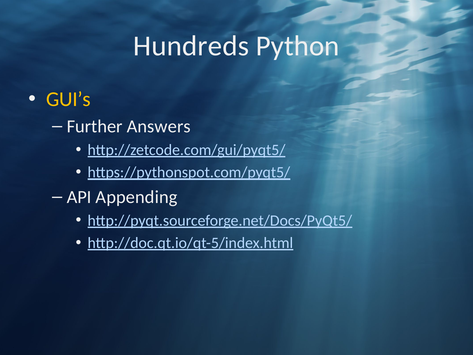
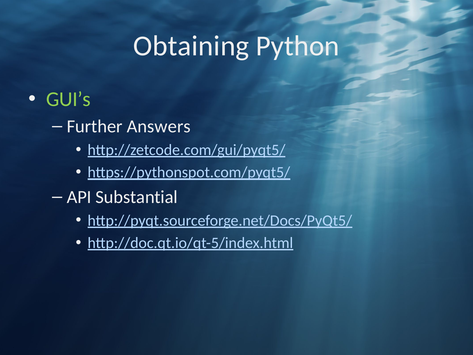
Hundreds: Hundreds -> Obtaining
GUI’s colour: yellow -> light green
Appending: Appending -> Substantial
